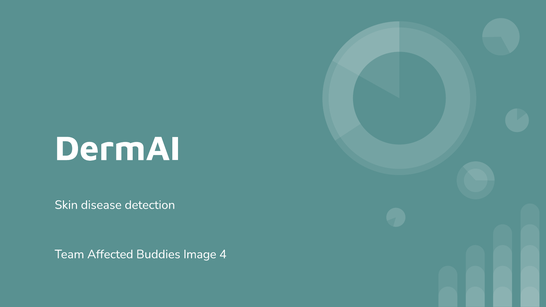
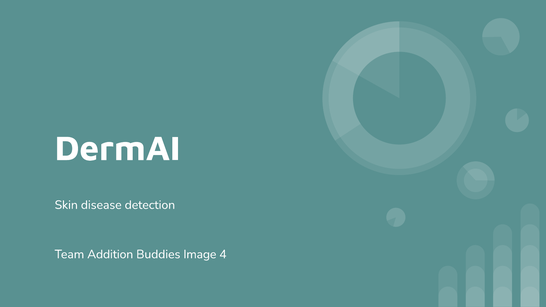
Affected: Affected -> Addition
